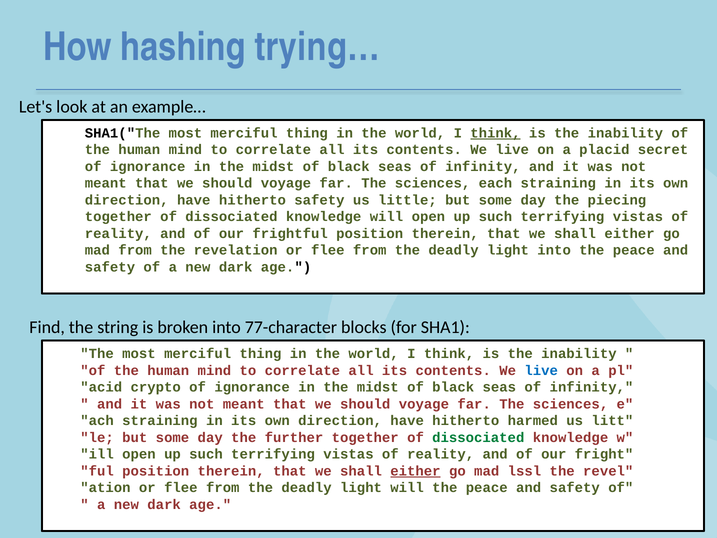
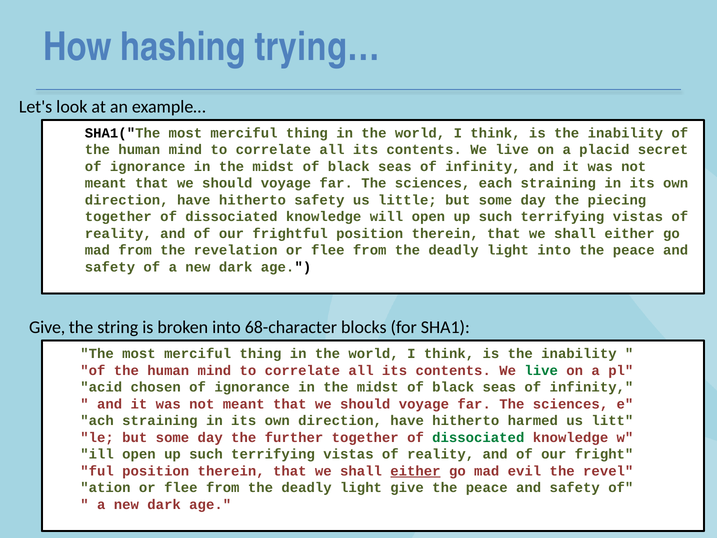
think at (495, 133) underline: present -> none
Find at (47, 327): Find -> Give
77-character: 77-character -> 68-character
live at (541, 370) colour: blue -> green
crypto: crypto -> chosen
lssl: lssl -> evil
light will: will -> give
